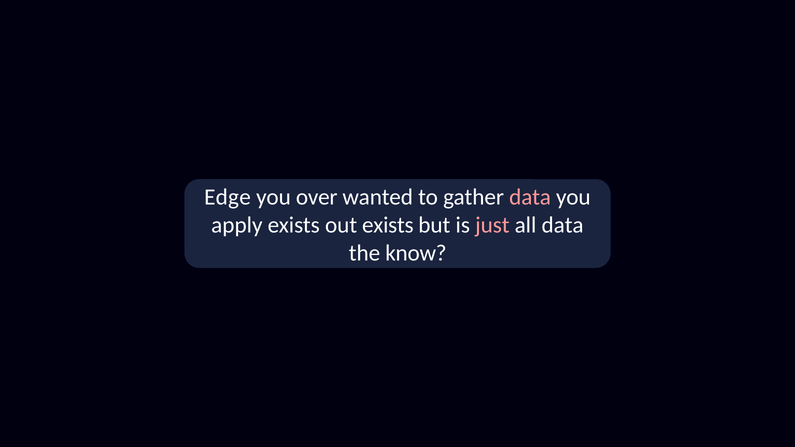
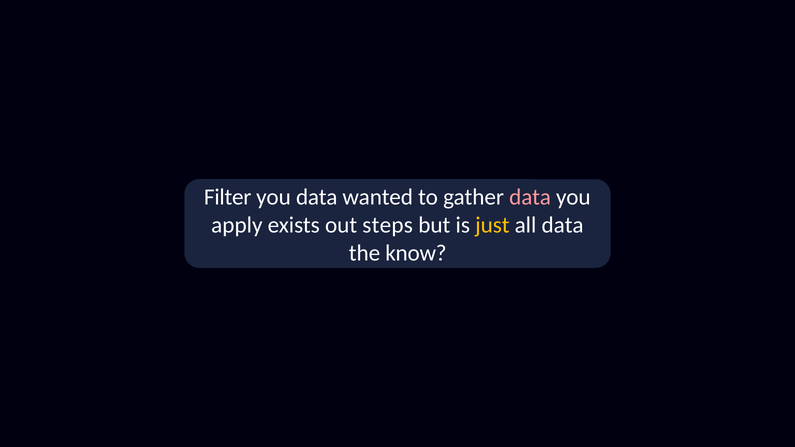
Edge: Edge -> Filter
you over: over -> data
out exists: exists -> steps
just colour: pink -> yellow
